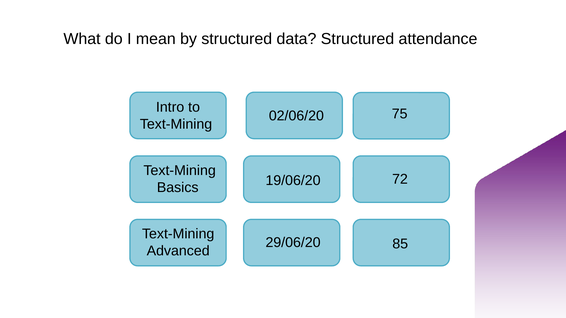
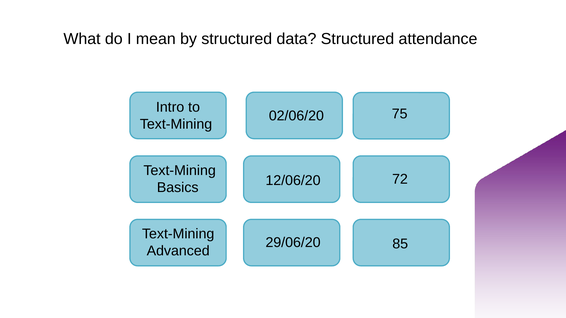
19/06/20: 19/06/20 -> 12/06/20
